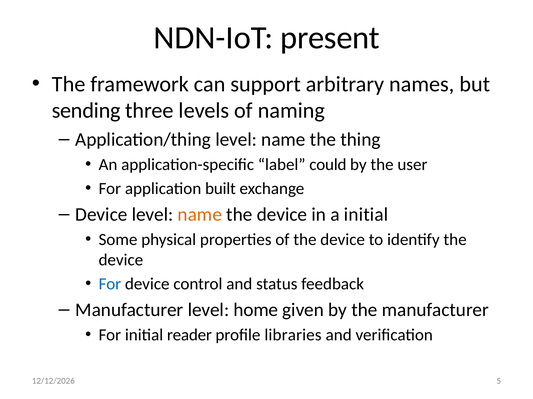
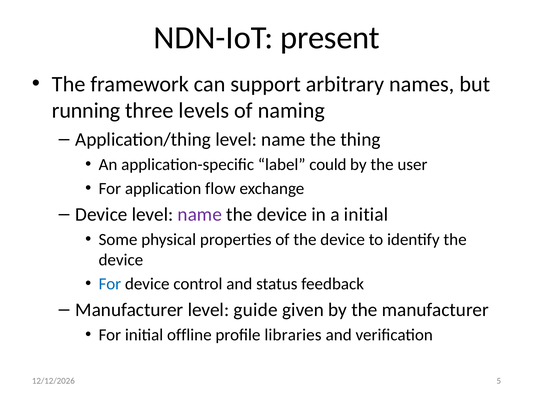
sending: sending -> running
built: built -> flow
name at (200, 215) colour: orange -> purple
home: home -> guide
reader: reader -> offline
